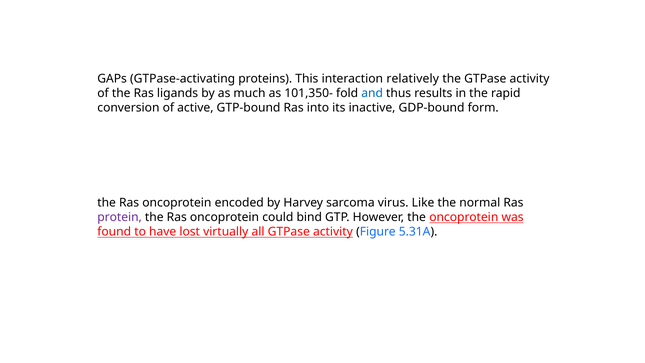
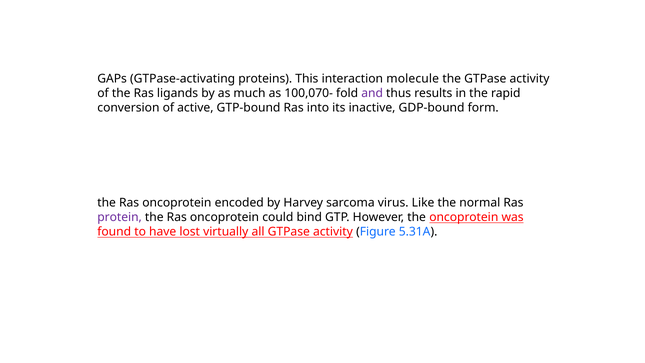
relatively: relatively -> molecule
101,350-: 101,350- -> 100,070-
and colour: blue -> purple
